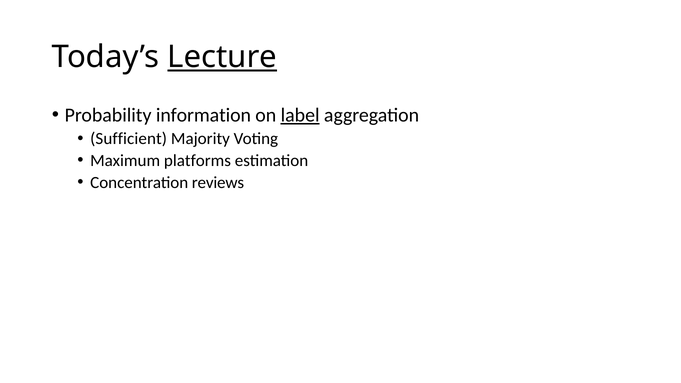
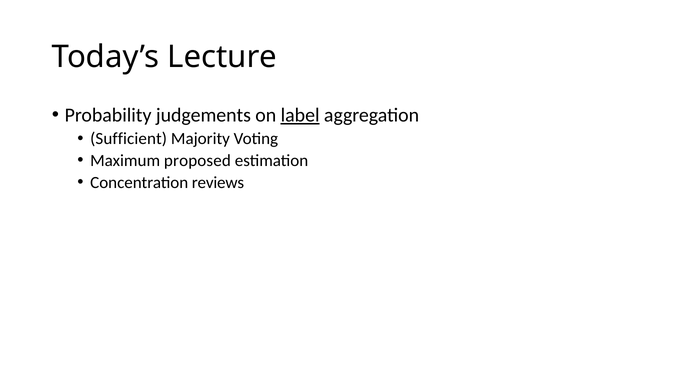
Lecture underline: present -> none
information: information -> judgements
platforms: platforms -> proposed
